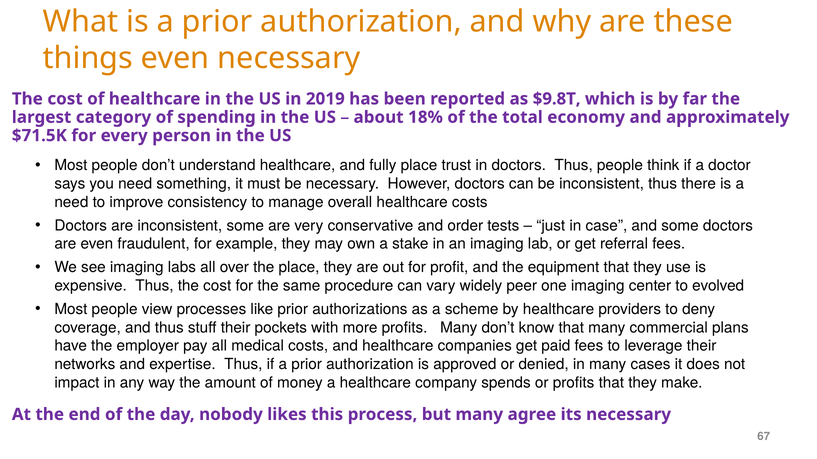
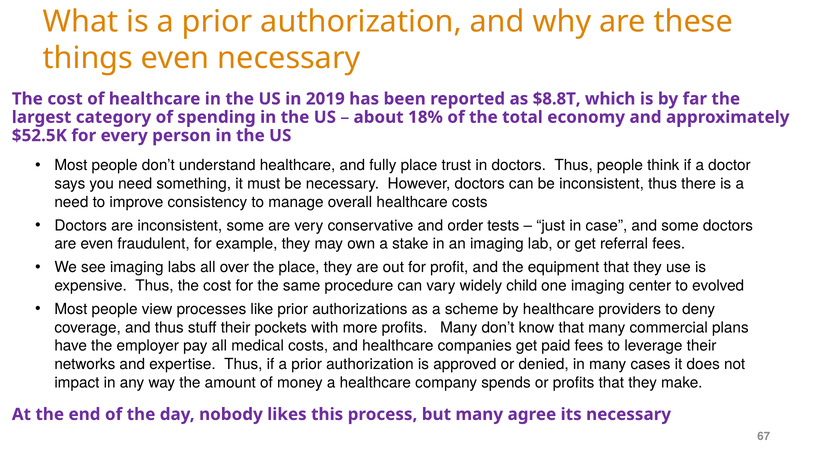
$9.8T: $9.8T -> $8.8T
$71.5K: $71.5K -> $52.5K
peer: peer -> child
